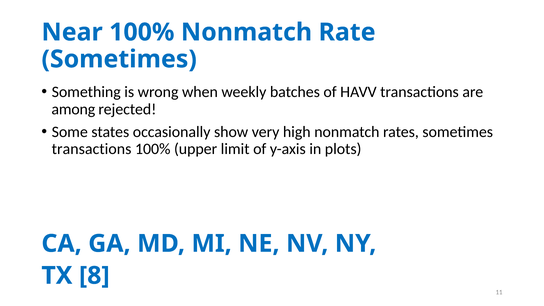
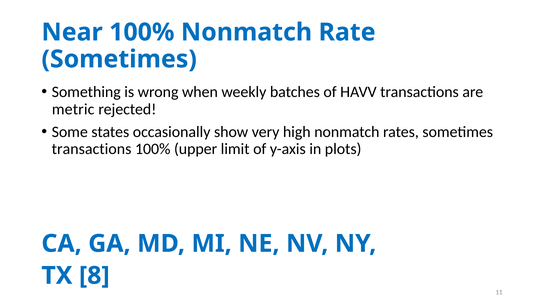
among: among -> metric
